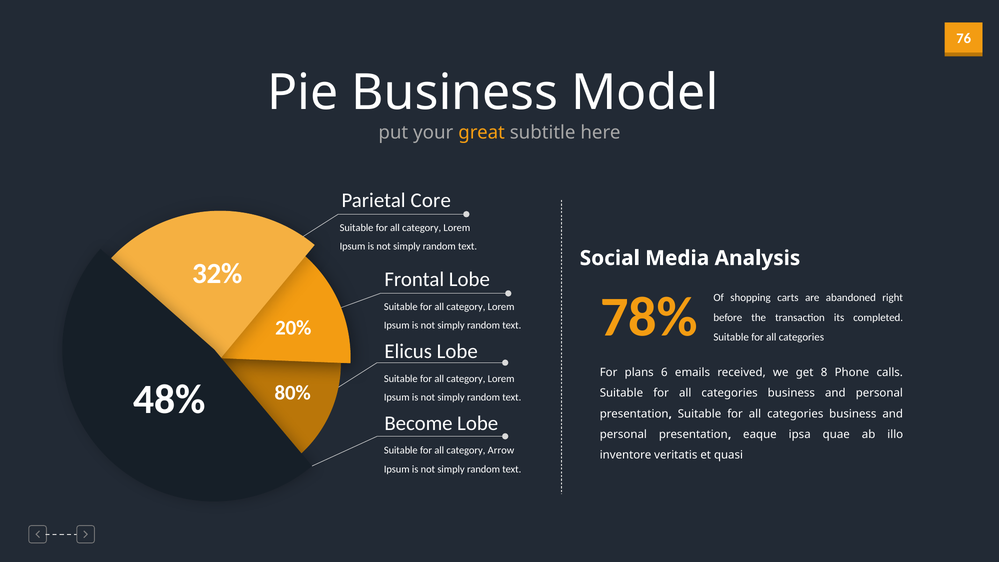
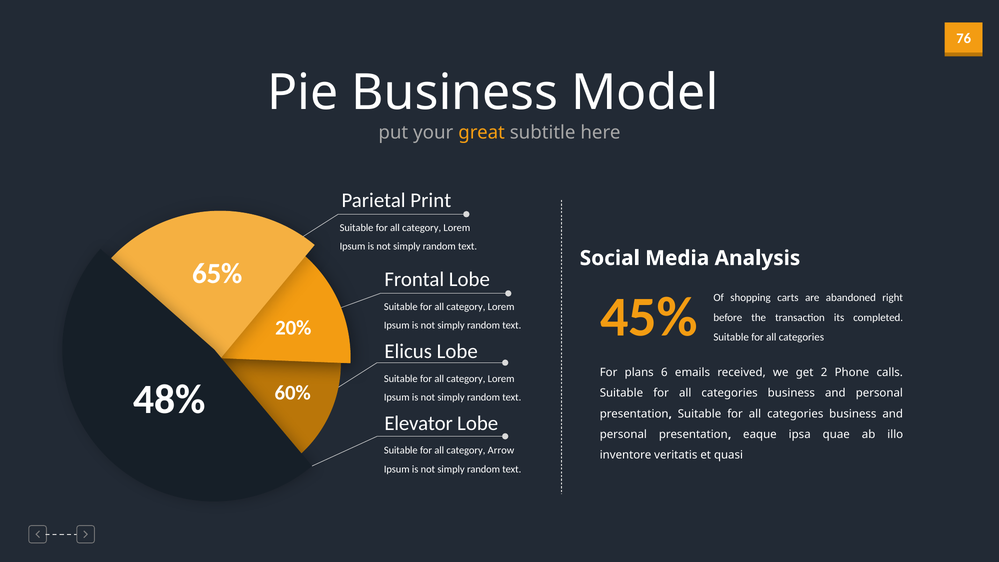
Core: Core -> Print
32%: 32% -> 65%
78%: 78% -> 45%
8: 8 -> 2
80%: 80% -> 60%
Become: Become -> Elevator
